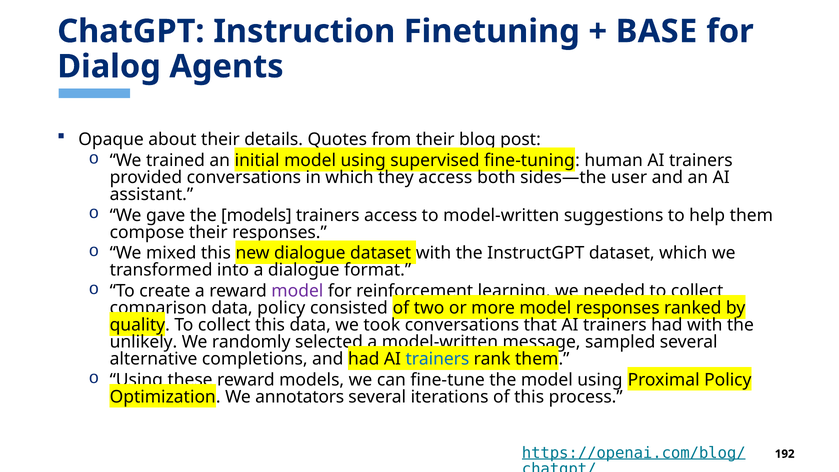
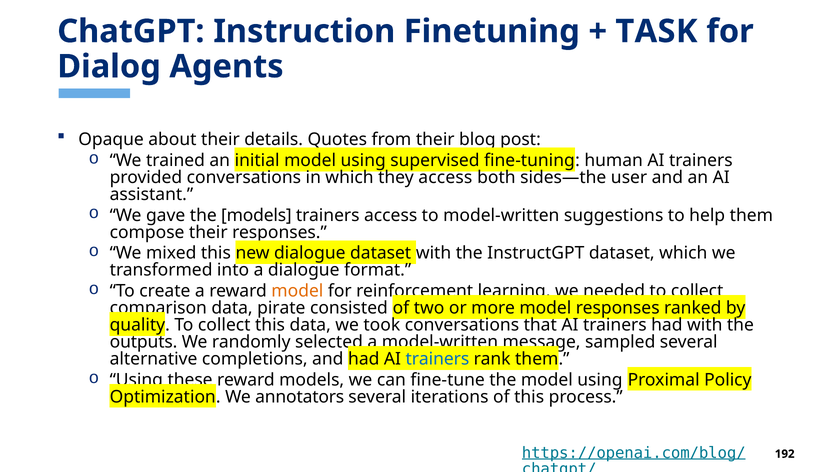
BASE: BASE -> TASK
model at (297, 291) colour: purple -> orange
data policy: policy -> pirate
unlikely: unlikely -> outputs
